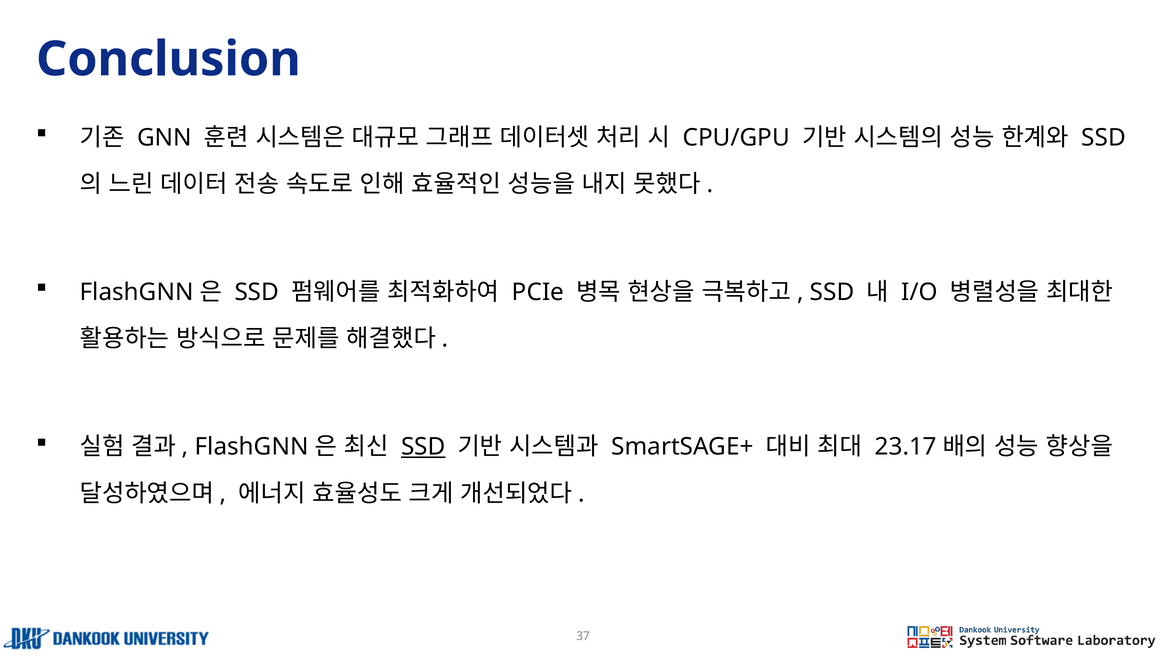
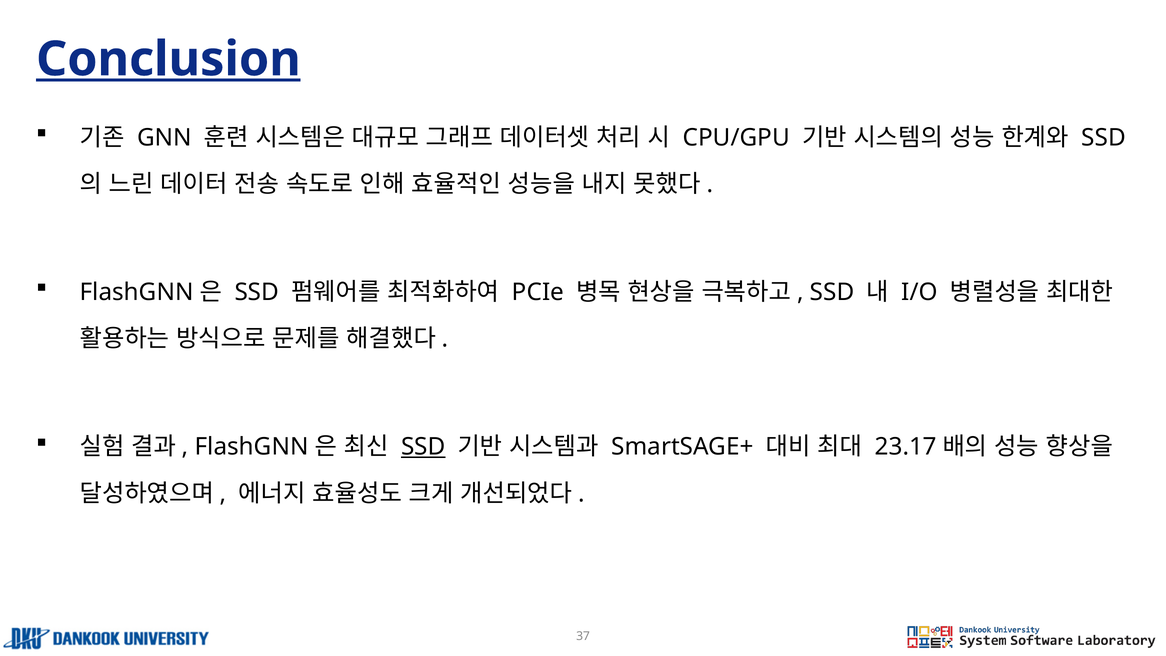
Conclusion underline: none -> present
